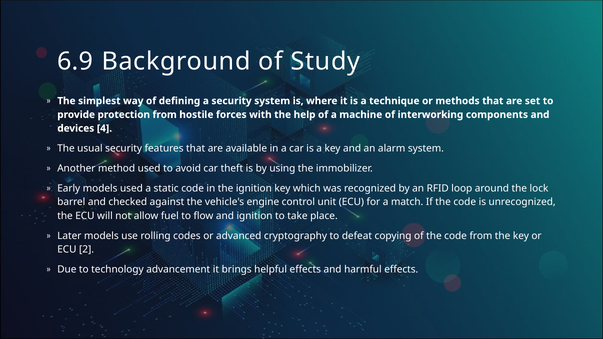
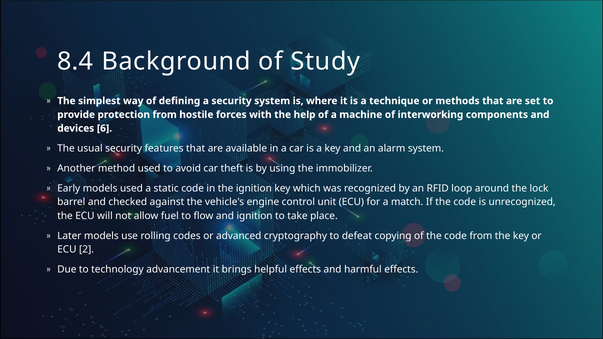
6.9: 6.9 -> 8.4
4: 4 -> 6
